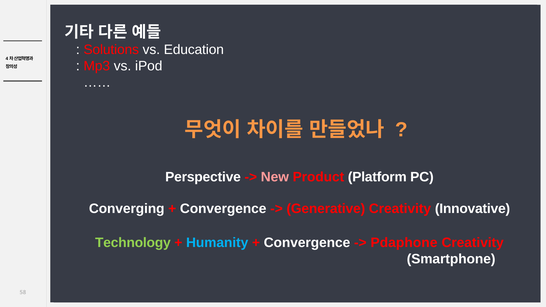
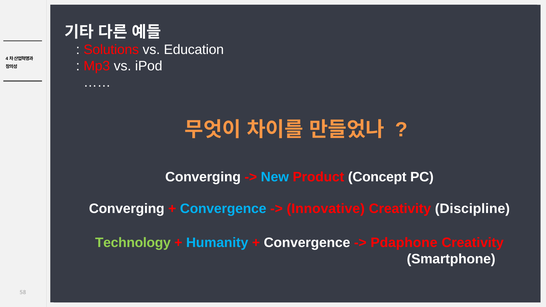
Perspective at (203, 177): Perspective -> Converging
New colour: pink -> light blue
Platform: Platform -> Concept
Convergence at (223, 209) colour: white -> light blue
Generative: Generative -> Innovative
Innovative: Innovative -> Discipline
